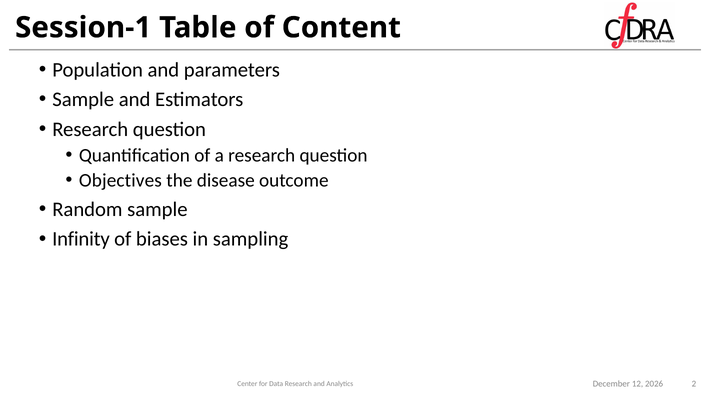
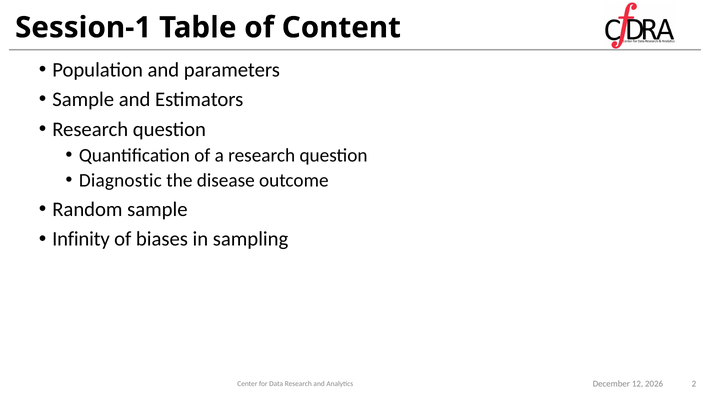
Objectives: Objectives -> Diagnostic
